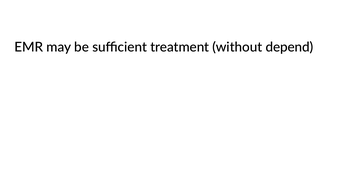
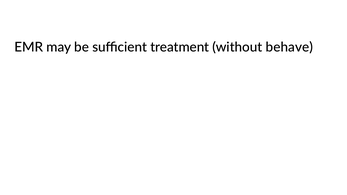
depend: depend -> behave
